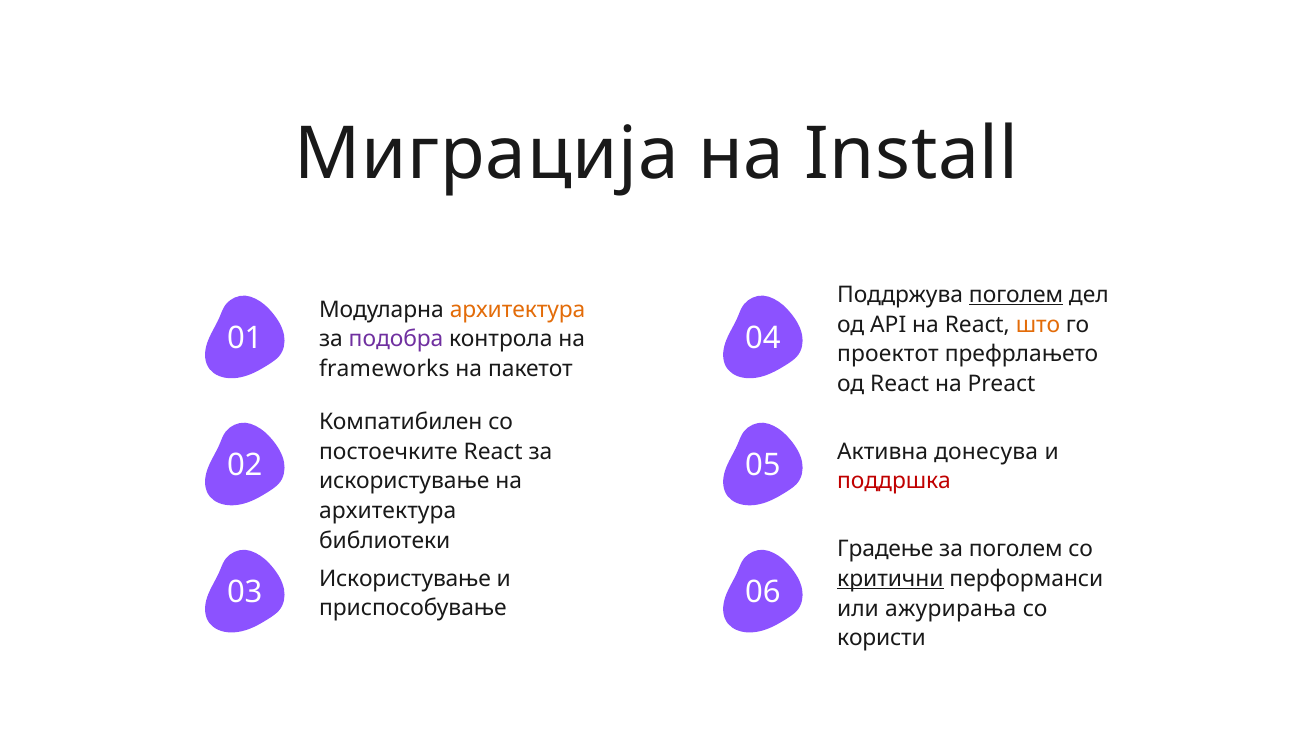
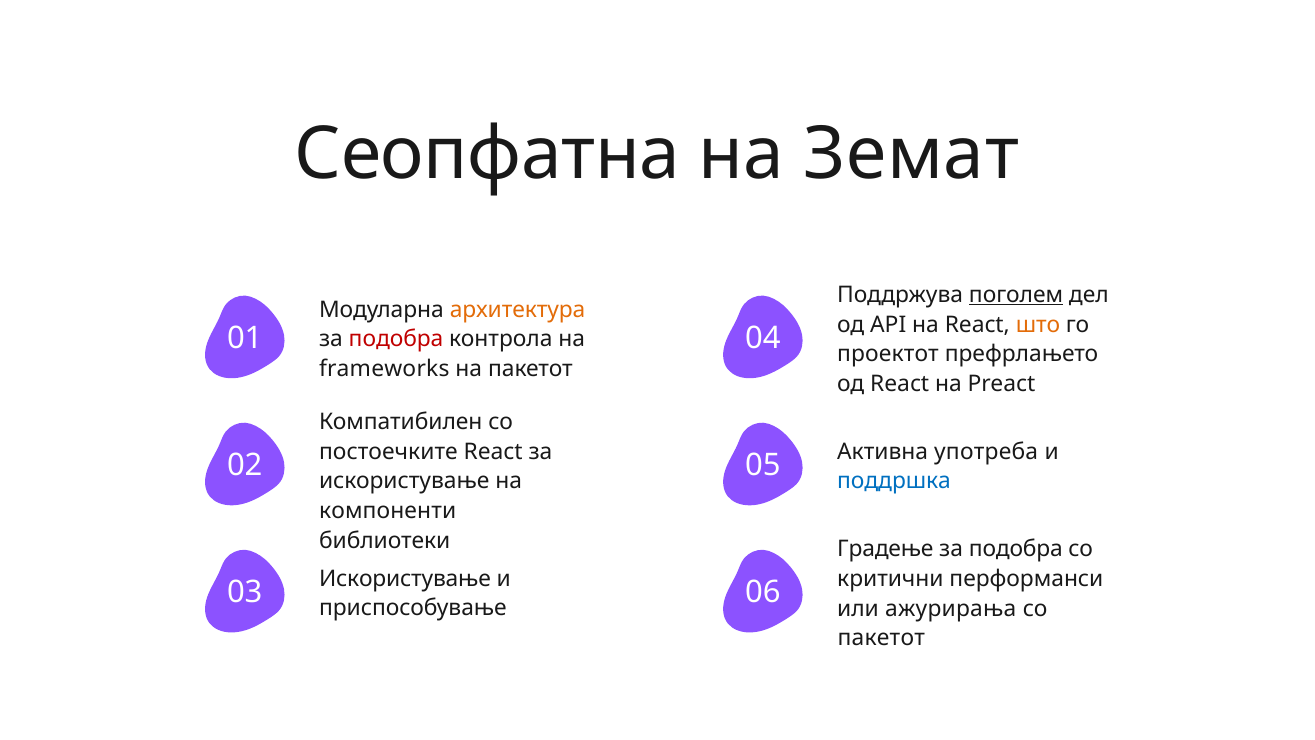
Миграција: Миграција -> Сеопфатна
Install: Install -> Земат
подобра at (396, 339) colour: purple -> red
донесува: донесува -> употреба
поддршка colour: red -> blue
архитектура at (388, 511): архитектура -> компоненти
поголем at (1016, 549): поголем -> подобра
критични underline: present -> none
користи at (881, 638): користи -> пакетот
